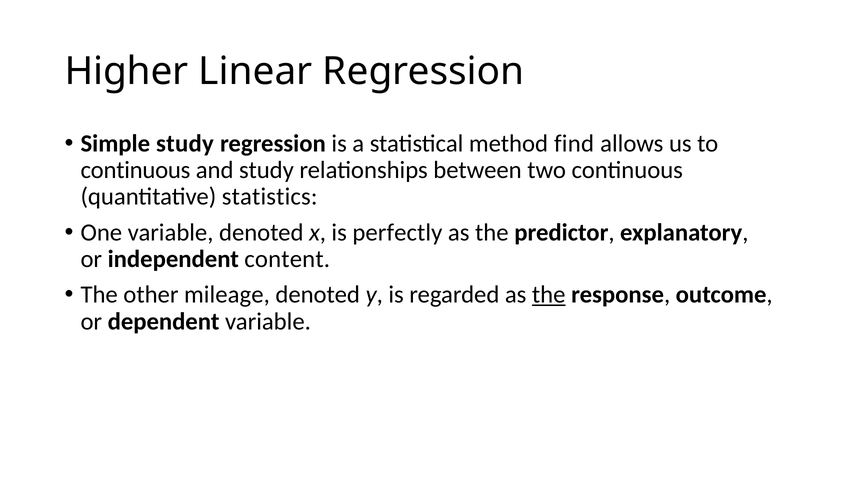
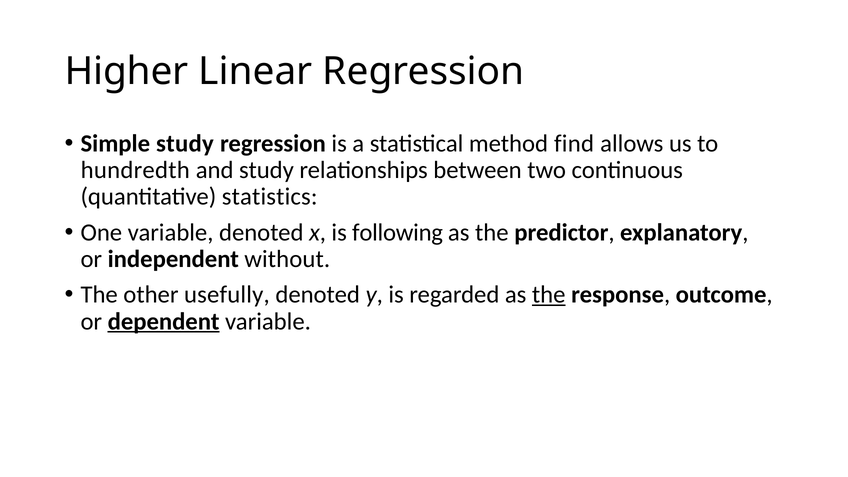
continuous at (135, 170): continuous -> hundredth
perfectly: perfectly -> following
content: content -> without
mileage: mileage -> usefully
dependent underline: none -> present
